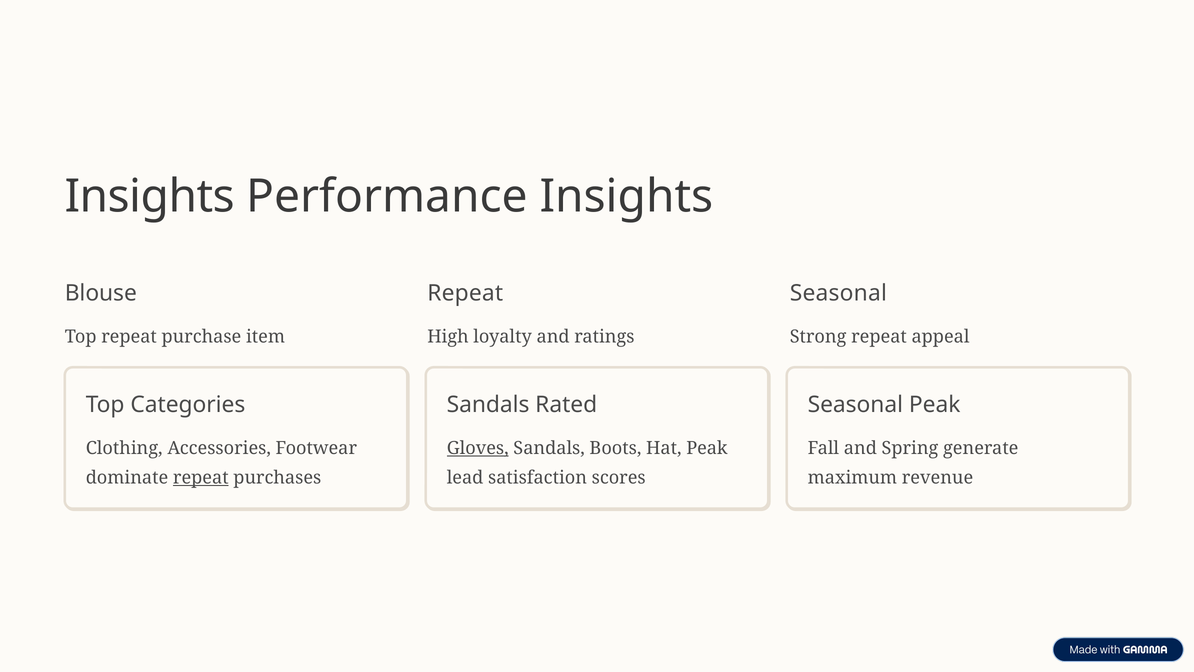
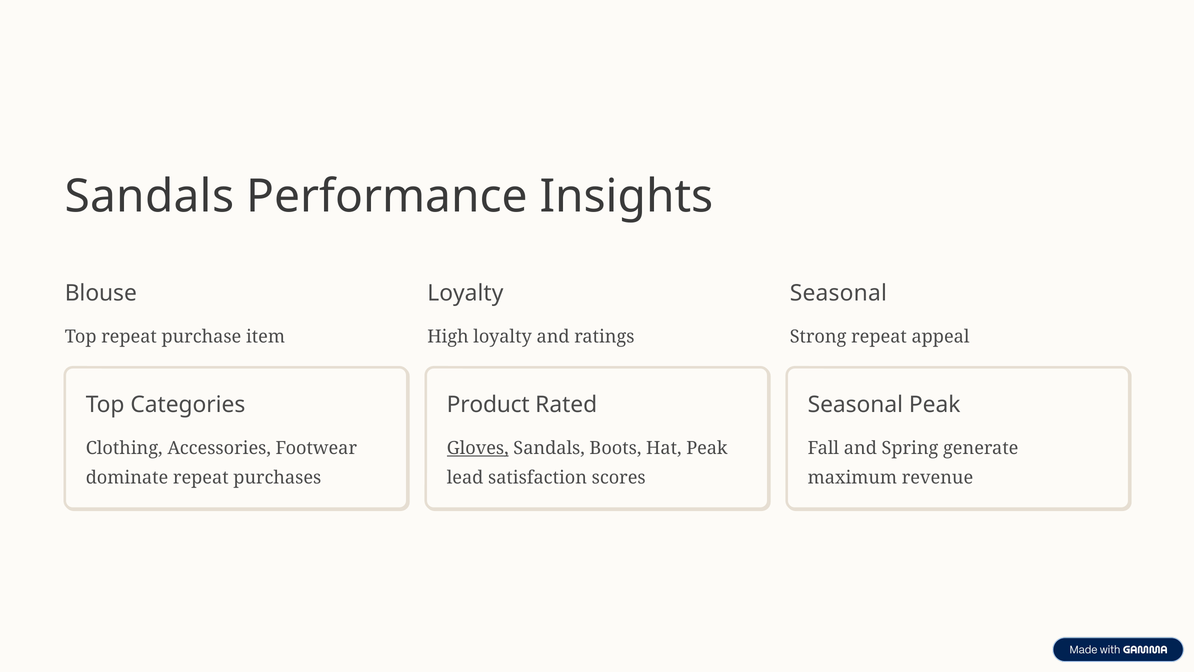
Insights at (150, 196): Insights -> Sandals
Repeat at (465, 293): Repeat -> Loyalty
Sandals at (488, 405): Sandals -> Product
repeat at (201, 478) underline: present -> none
